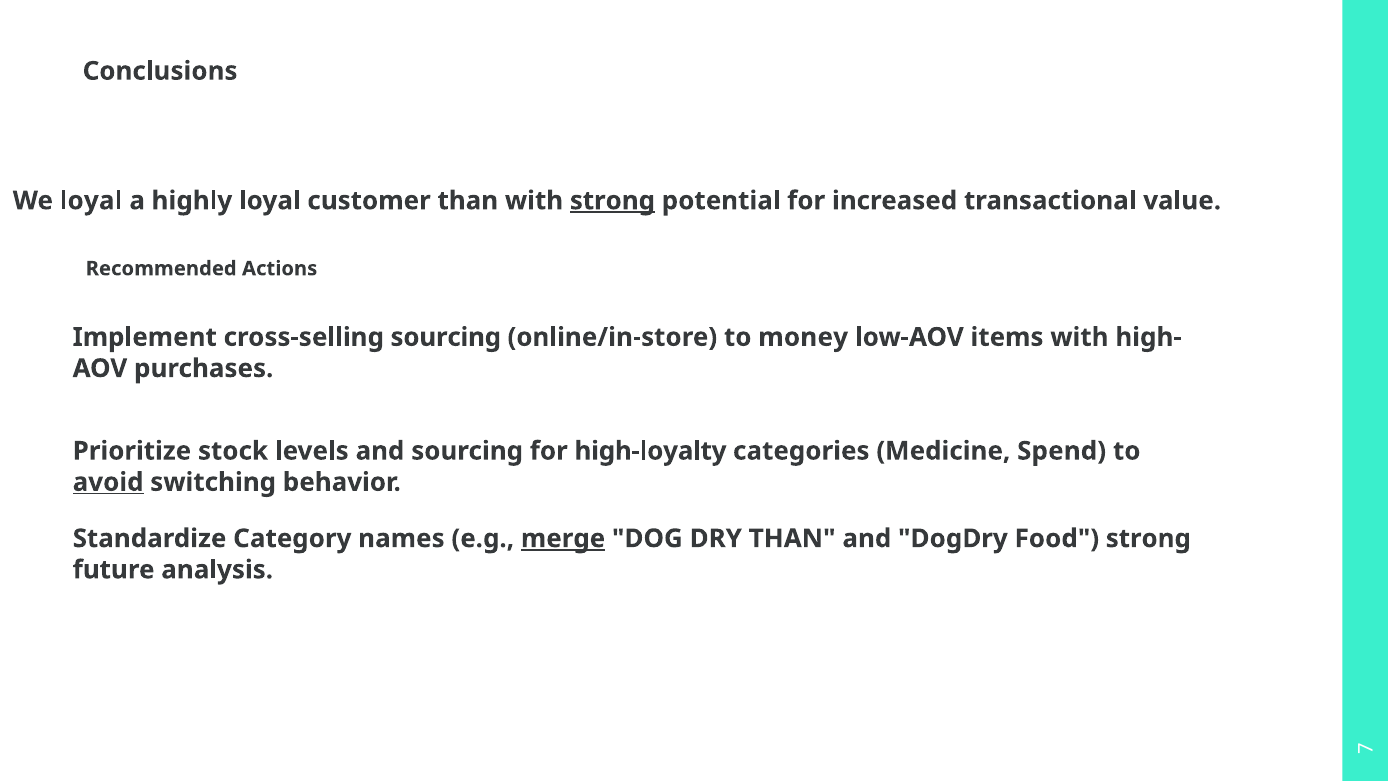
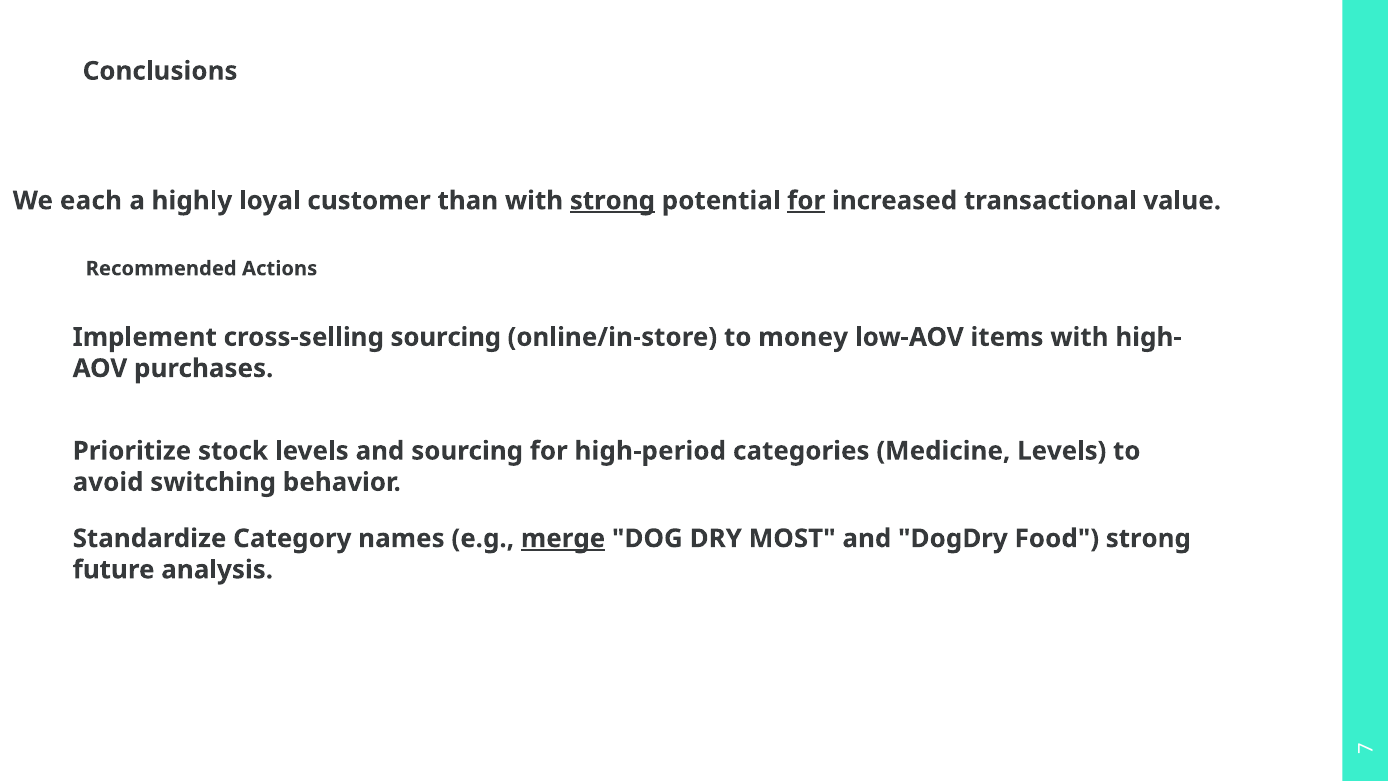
We loyal: loyal -> each
for at (806, 201) underline: none -> present
high-loyalty: high-loyalty -> high-period
Medicine Spend: Spend -> Levels
avoid underline: present -> none
DRY THAN: THAN -> MOST
